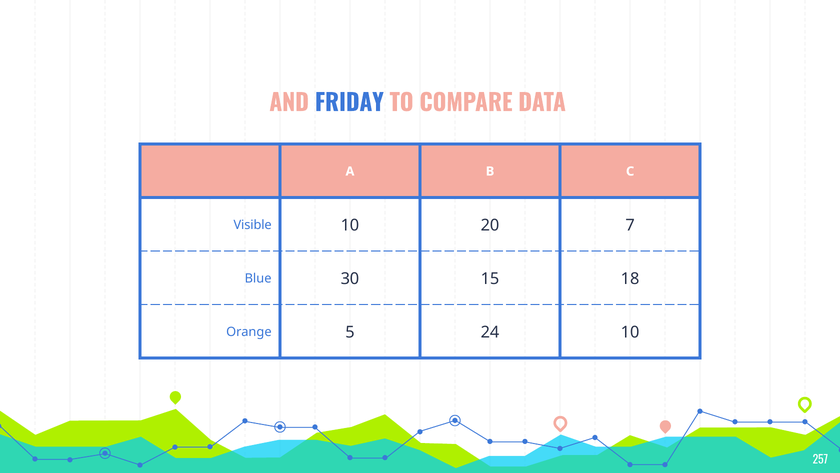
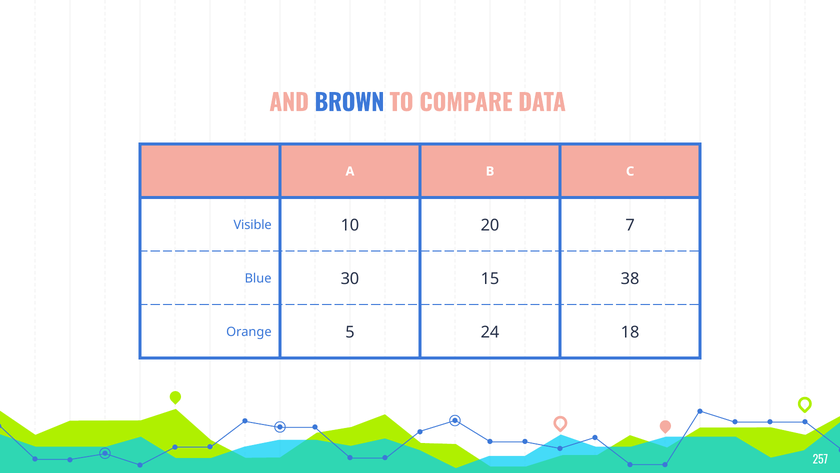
FRIDAY: FRIDAY -> BROWN
18: 18 -> 38
24 10: 10 -> 18
